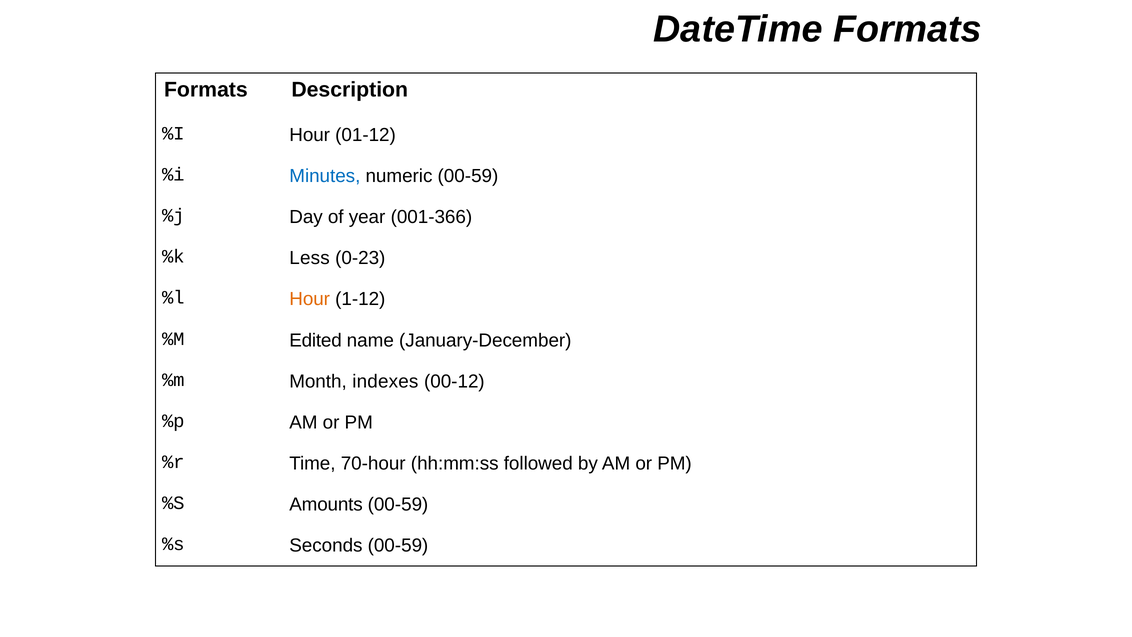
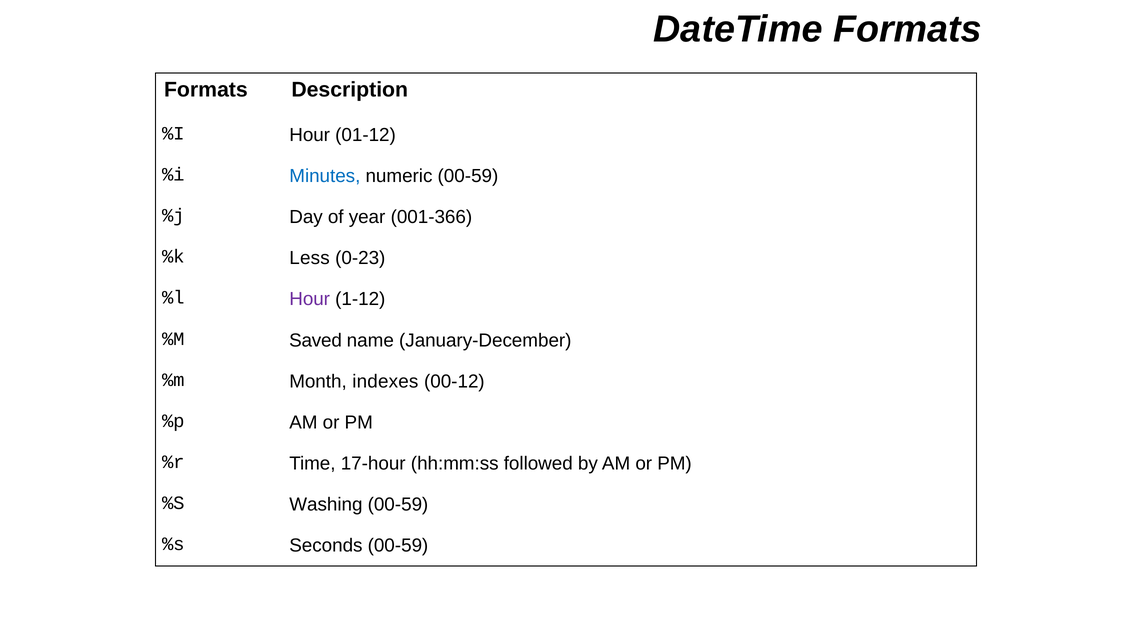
Hour at (310, 299) colour: orange -> purple
Edited: Edited -> Saved
70-hour: 70-hour -> 17-hour
Amounts: Amounts -> Washing
